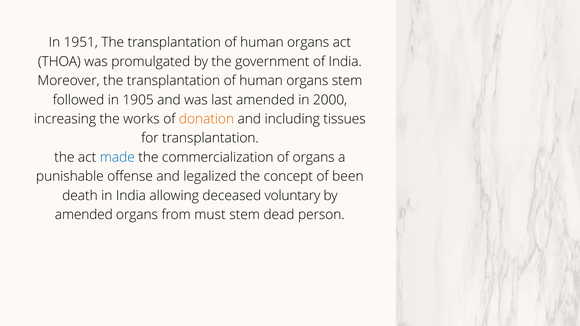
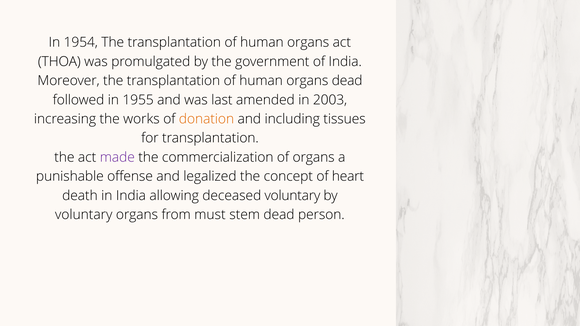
1951: 1951 -> 1954
organs stem: stem -> dead
1905: 1905 -> 1955
2000: 2000 -> 2003
made colour: blue -> purple
been: been -> heart
amended at (84, 215): amended -> voluntary
